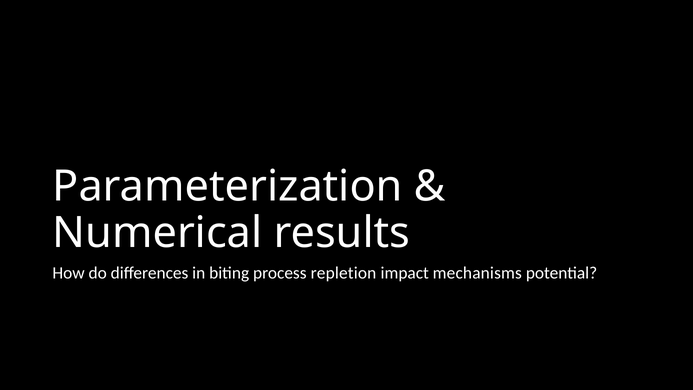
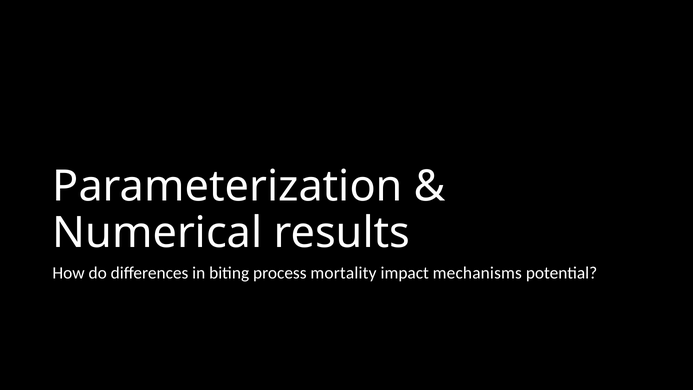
repletion: repletion -> mortality
